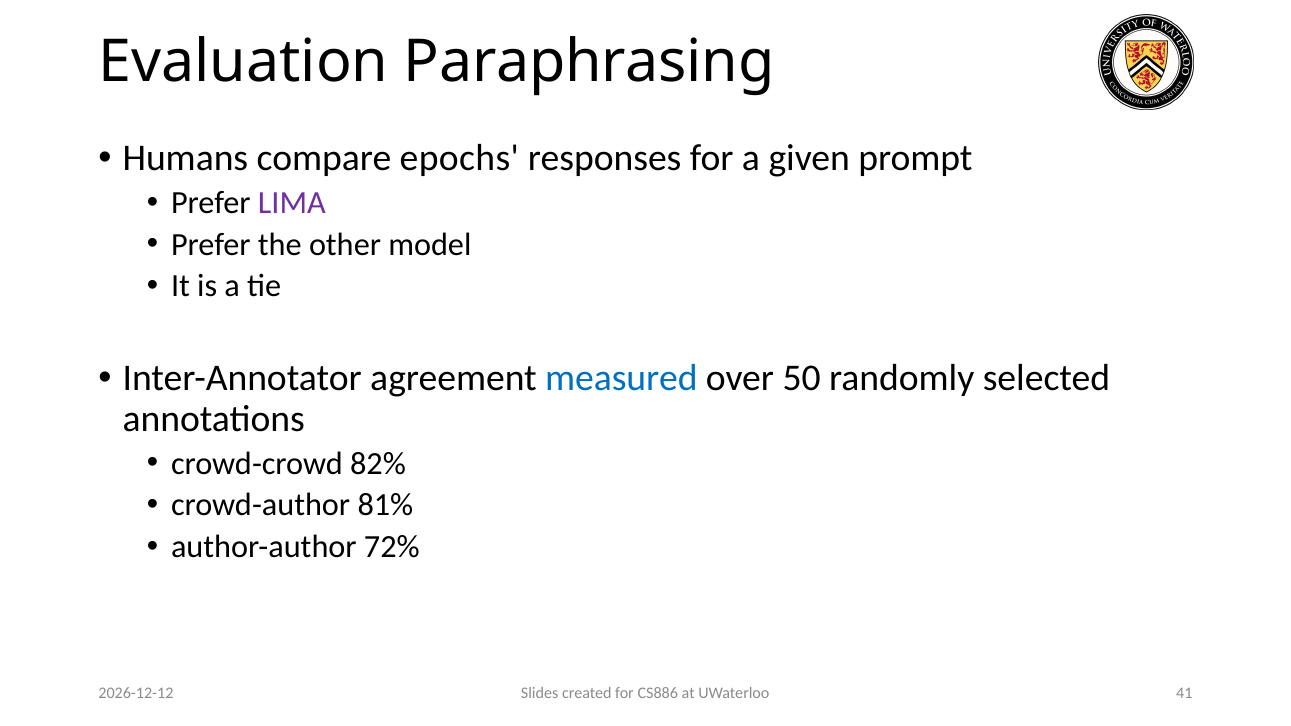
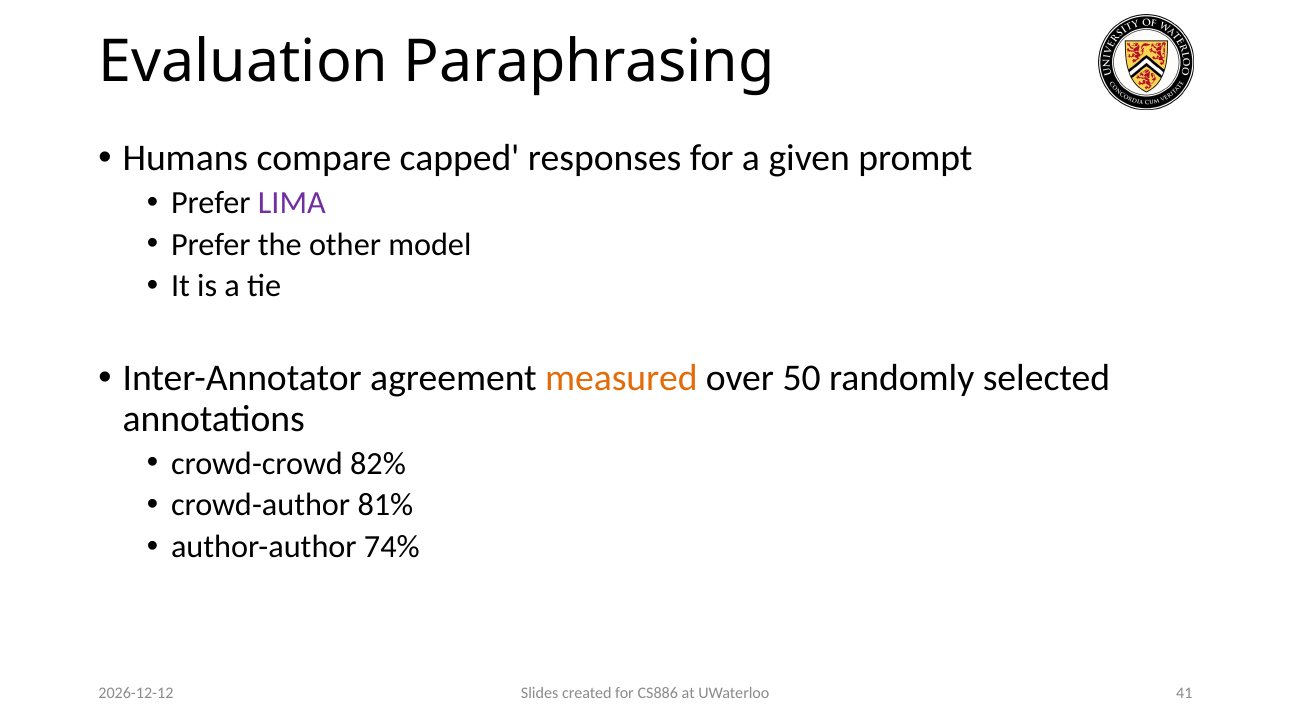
epochs: epochs -> capped
measured colour: blue -> orange
72%: 72% -> 74%
